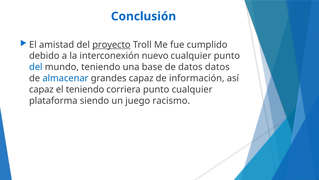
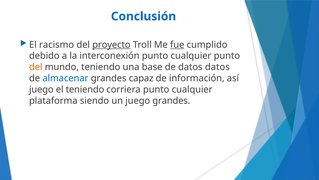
amistad: amistad -> racismo
fue underline: none -> present
interconexión nuevo: nuevo -> punto
del at (36, 67) colour: blue -> orange
capaz at (41, 89): capaz -> juego
juego racismo: racismo -> grandes
